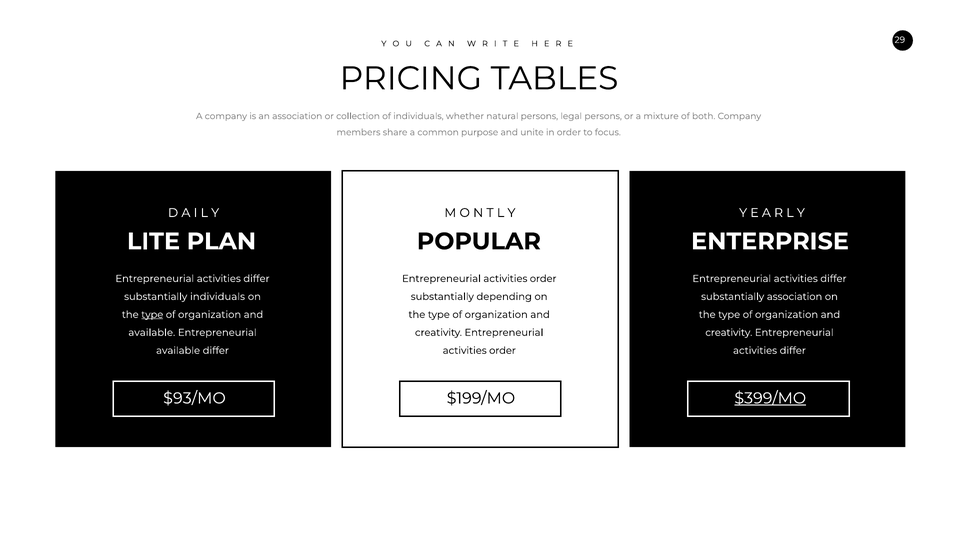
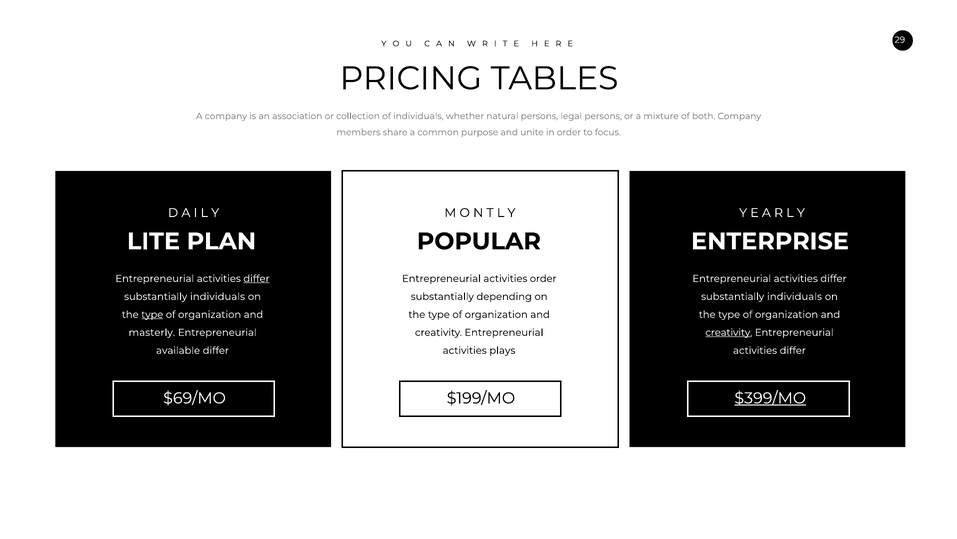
differ at (256, 278) underline: none -> present
association at (795, 296): association -> individuals
available at (152, 332): available -> masterly
creativity at (729, 332) underline: none -> present
order at (502, 350): order -> plays
$93/MO: $93/MO -> $69/MO
